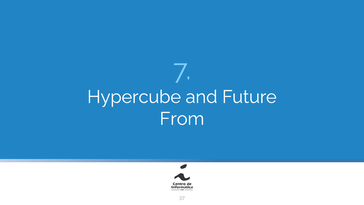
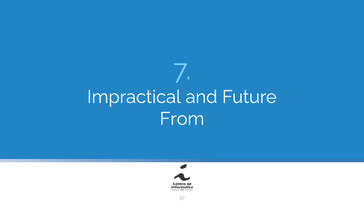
Hypercube: Hypercube -> Impractical
